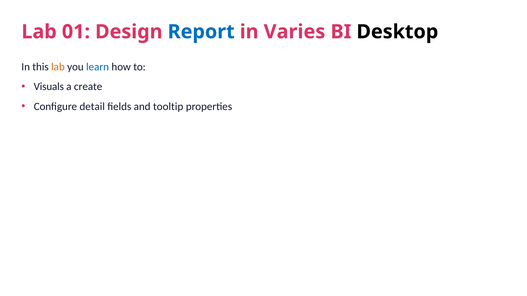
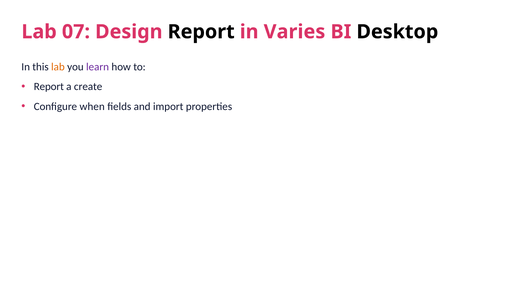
01: 01 -> 07
Report at (201, 32) colour: blue -> black
learn colour: blue -> purple
Visuals at (49, 87): Visuals -> Report
detail: detail -> when
tooltip: tooltip -> import
